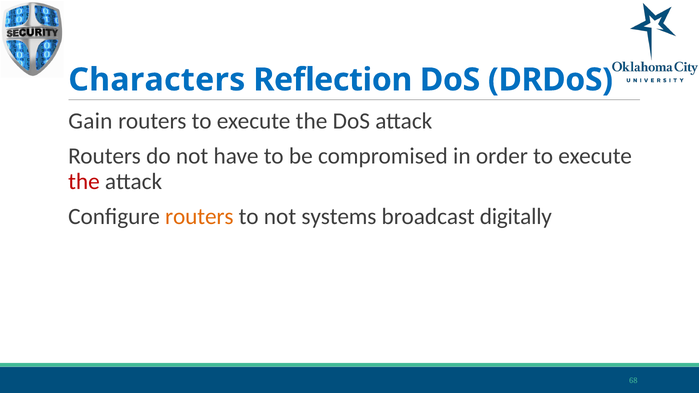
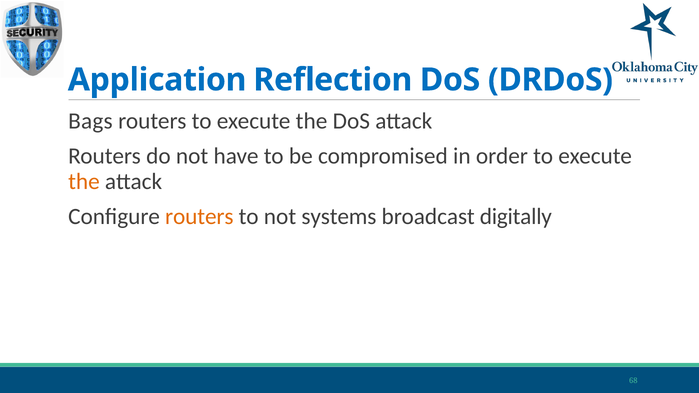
Characters: Characters -> Application
Gain: Gain -> Bags
the at (84, 181) colour: red -> orange
